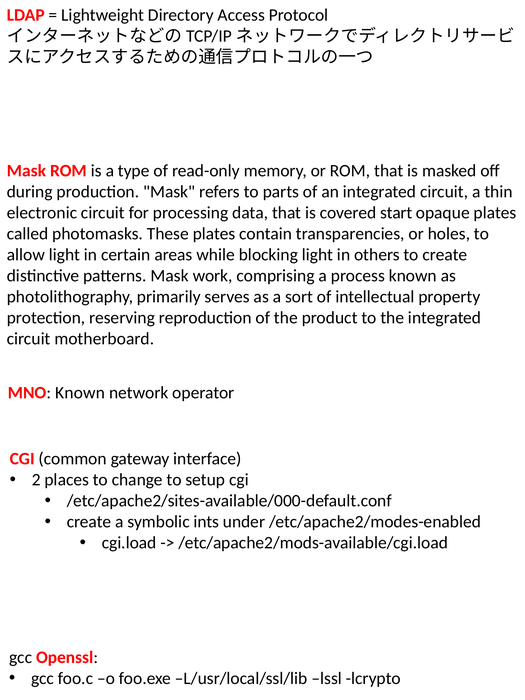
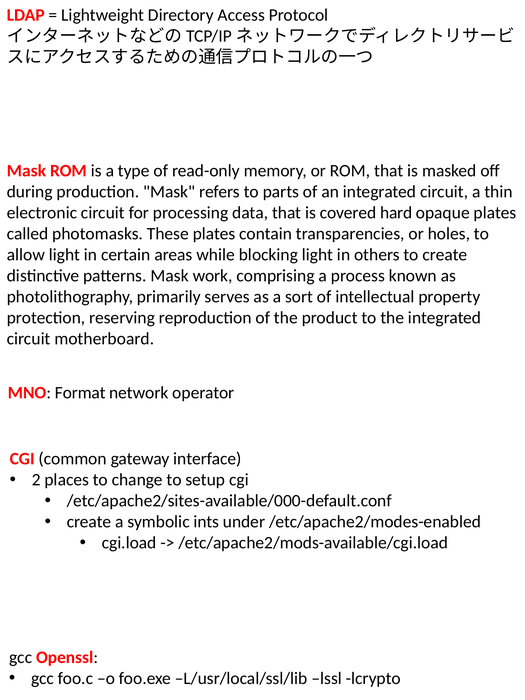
start: start -> hard
MNO Known: Known -> Format
